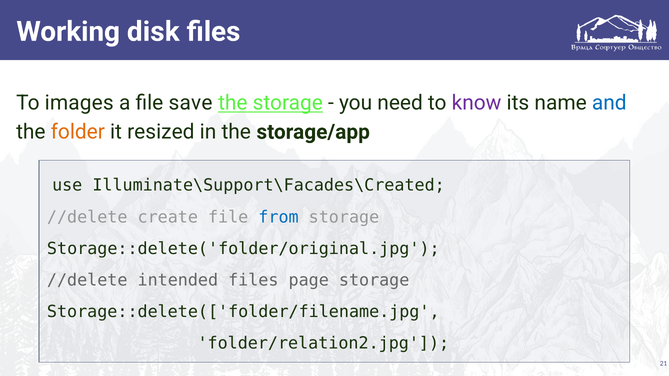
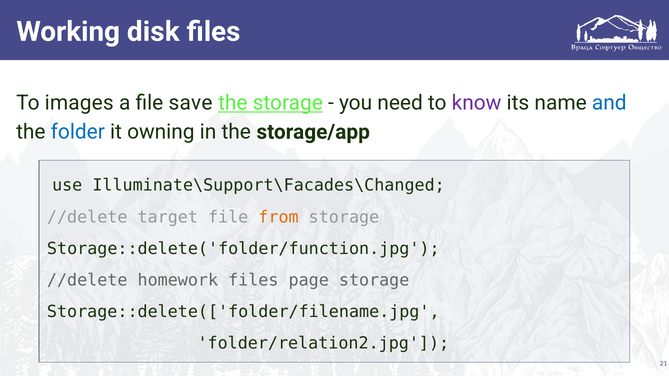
folder colour: orange -> blue
resized: resized -> owning
Illuminate\Support\Facades\Created: Illuminate\Support\Facades\Created -> Illuminate\Support\Facades\Changed
create: create -> target
from colour: blue -> orange
Storage::delete('folder/original.jpg: Storage::delete('folder/original.jpg -> Storage::delete('folder/function.jpg
intended: intended -> homework
